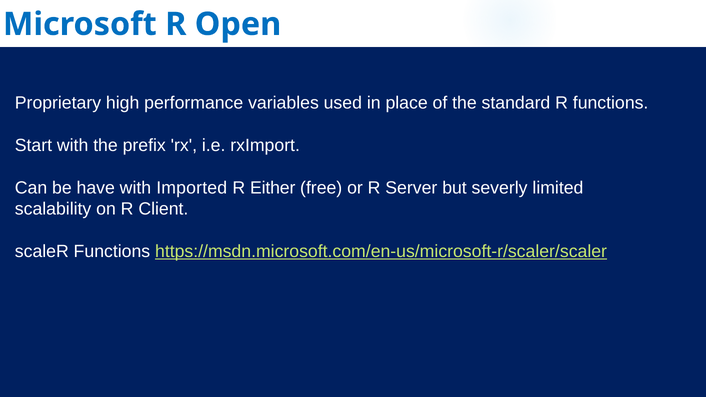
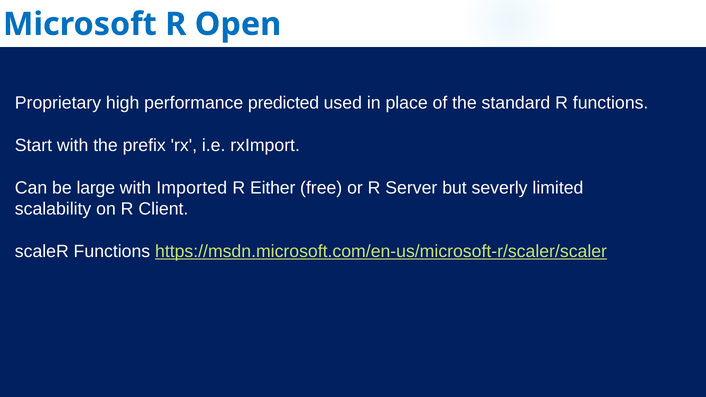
variables: variables -> predicted
have: have -> large
